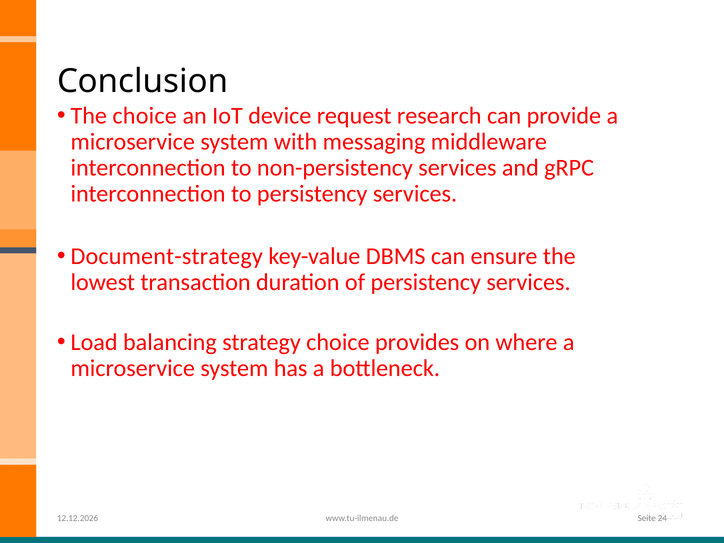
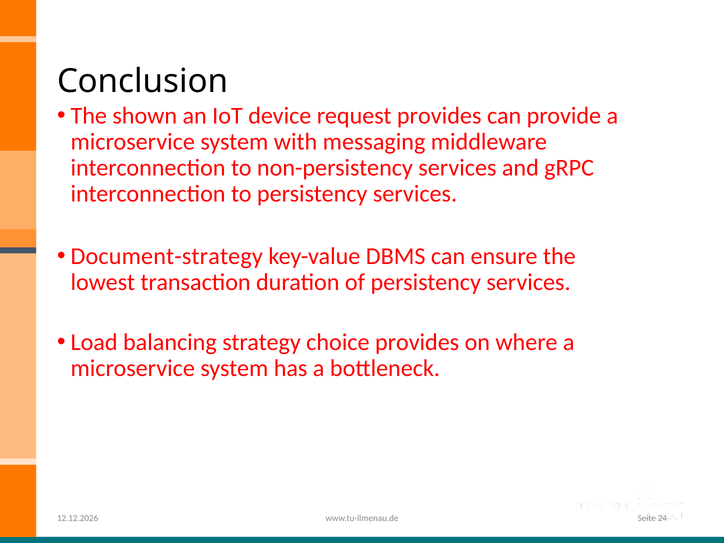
The choice: choice -> shown
request research: research -> provides
